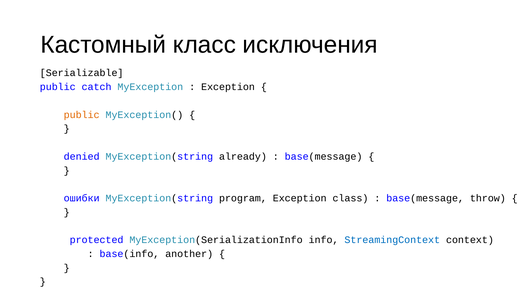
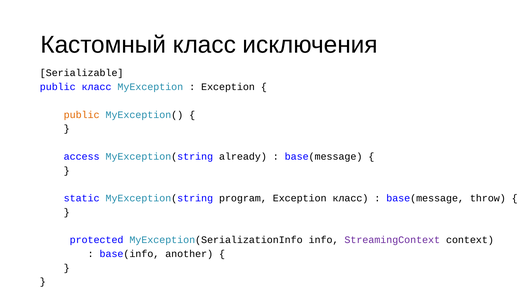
public catch: catch -> класс
denied: denied -> access
ошибки: ошибки -> static
Exception class: class -> класс
StreamingContext colour: blue -> purple
